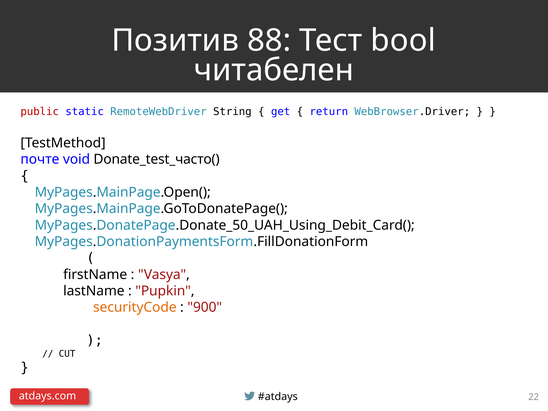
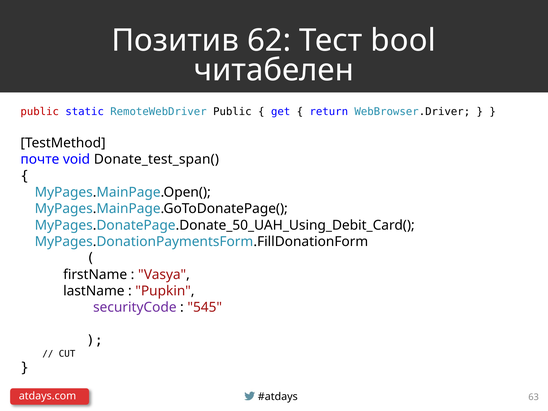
88: 88 -> 62
RemoteWebDriver String: String -> Public
Donate_test_часто(: Donate_test_часто( -> Donate_test_span(
securityCode colour: orange -> purple
900: 900 -> 545
22: 22 -> 63
